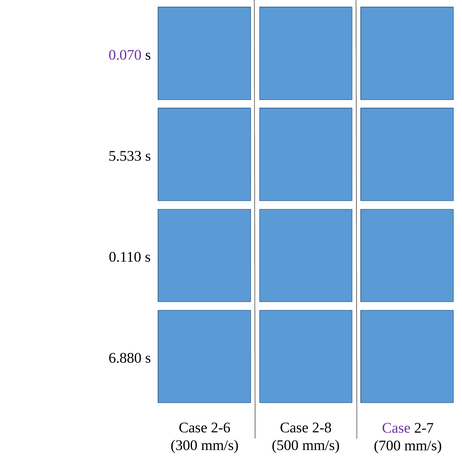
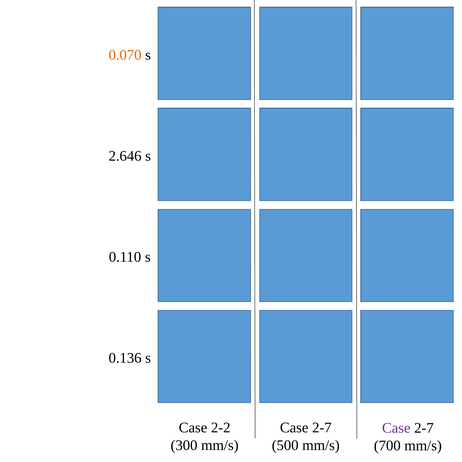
0.070 colour: purple -> orange
5.533: 5.533 -> 2.646
6.880: 6.880 -> 0.136
2-6: 2-6 -> 2-2
2-8 at (322, 428): 2-8 -> 2-7
